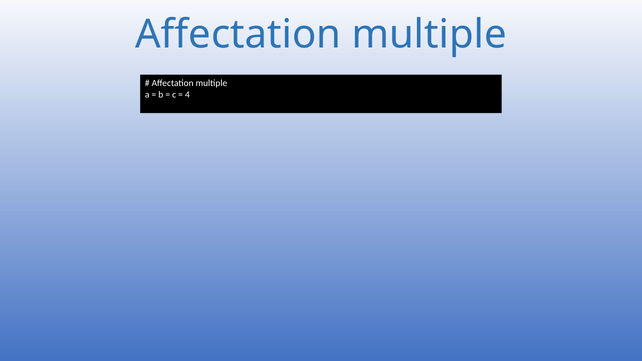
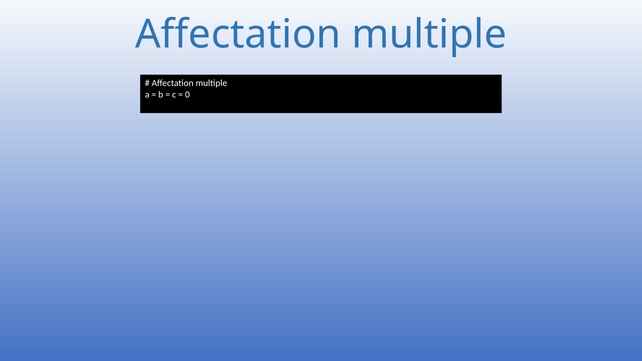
4: 4 -> 0
